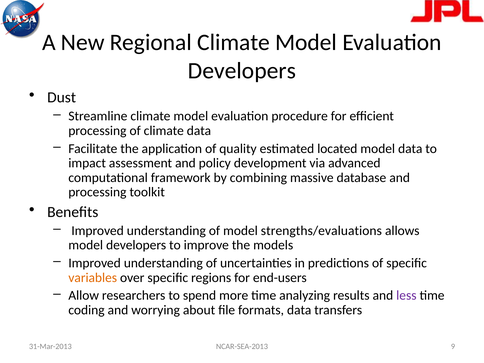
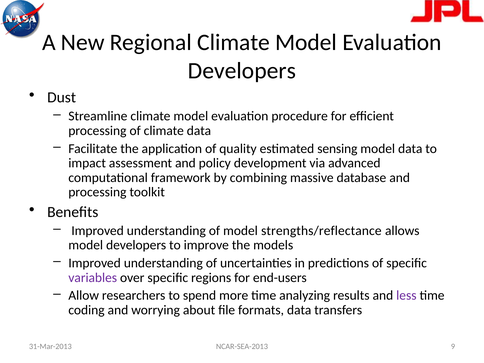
located: located -> sensing
strengths/evaluations: strengths/evaluations -> strengths/reflectance
variables colour: orange -> purple
